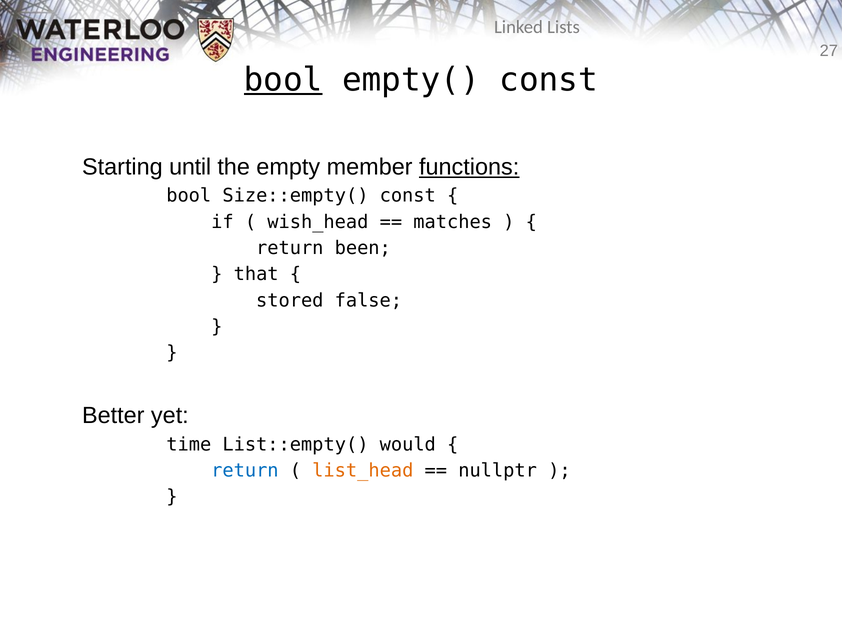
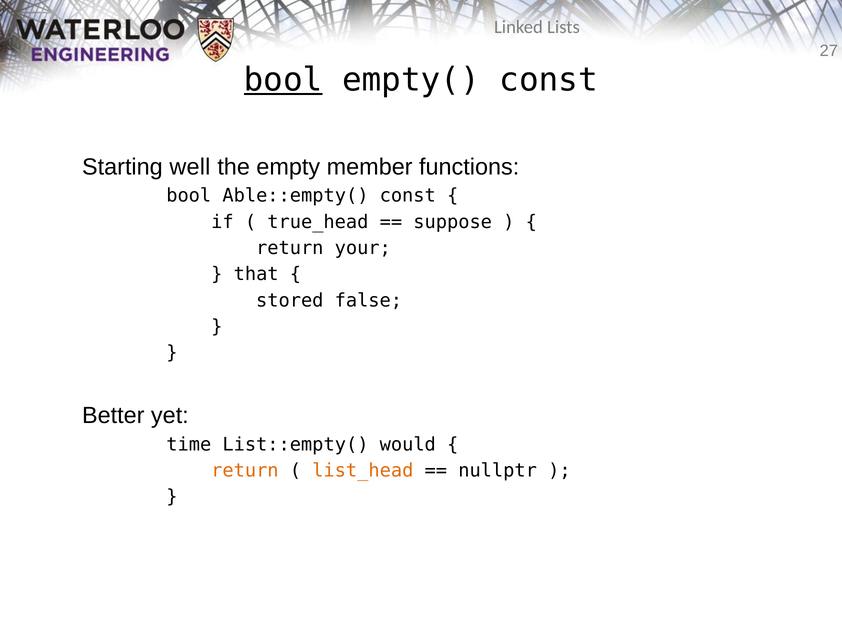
until: until -> well
functions underline: present -> none
Size::empty(: Size::empty( -> Able::empty(
wish_head: wish_head -> true_head
matches: matches -> suppose
been: been -> your
return at (245, 471) colour: blue -> orange
